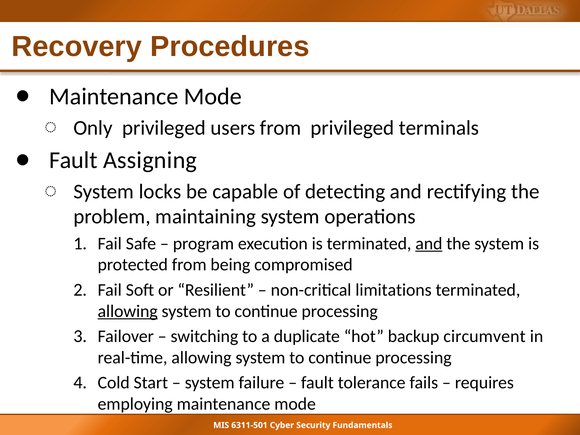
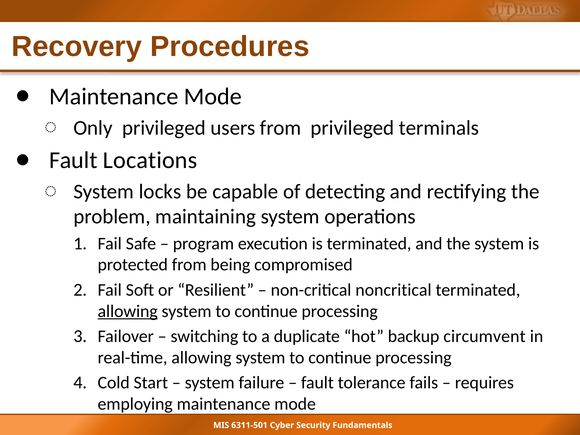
Assigning: Assigning -> Locations
and at (429, 244) underline: present -> none
limitations: limitations -> noncritical
